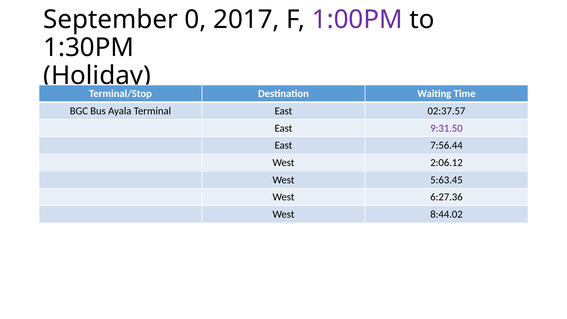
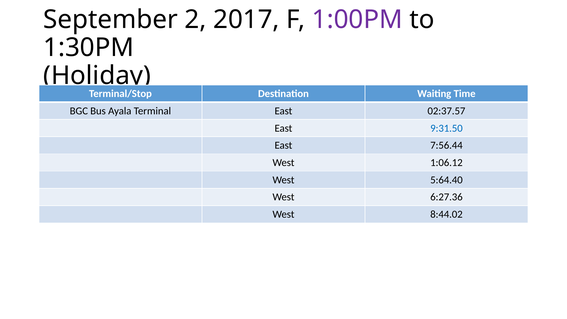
0: 0 -> 2
9:31.50 colour: purple -> blue
2:06.12: 2:06.12 -> 1:06.12
5:63.45: 5:63.45 -> 5:64.40
